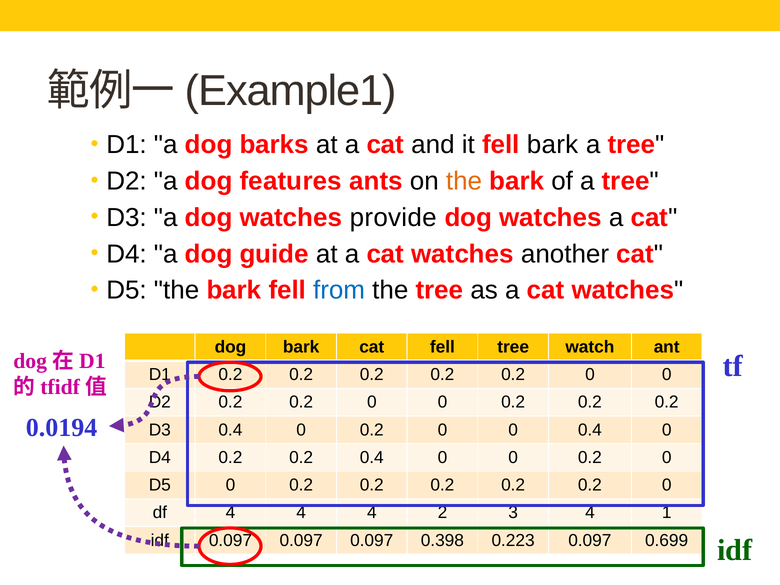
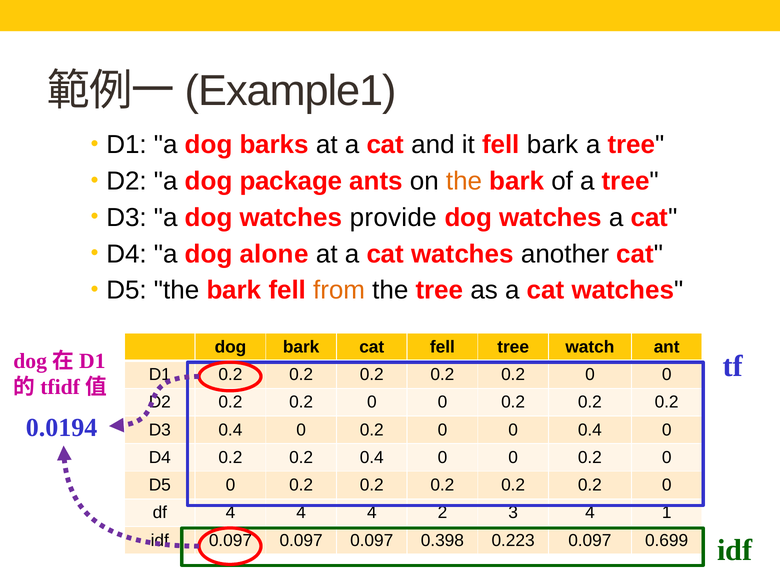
features: features -> package
guide: guide -> alone
from colour: blue -> orange
